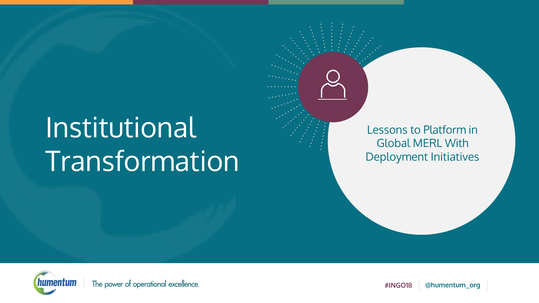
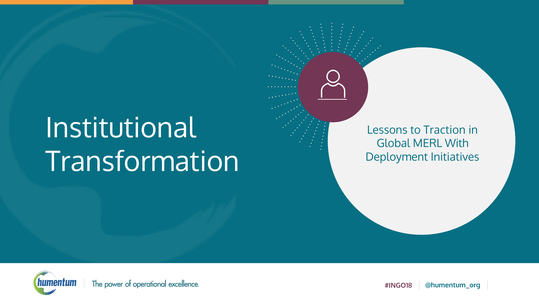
Platform: Platform -> Traction
